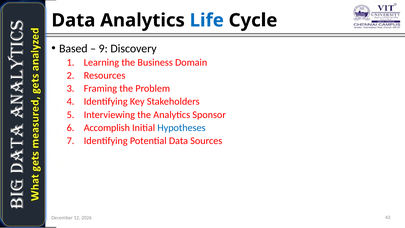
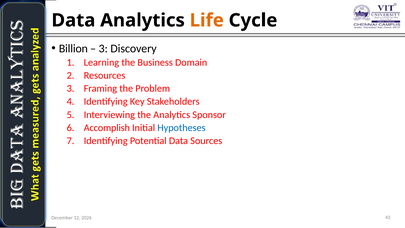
Life colour: blue -> orange
Based: Based -> Billion
9 at (103, 48): 9 -> 3
